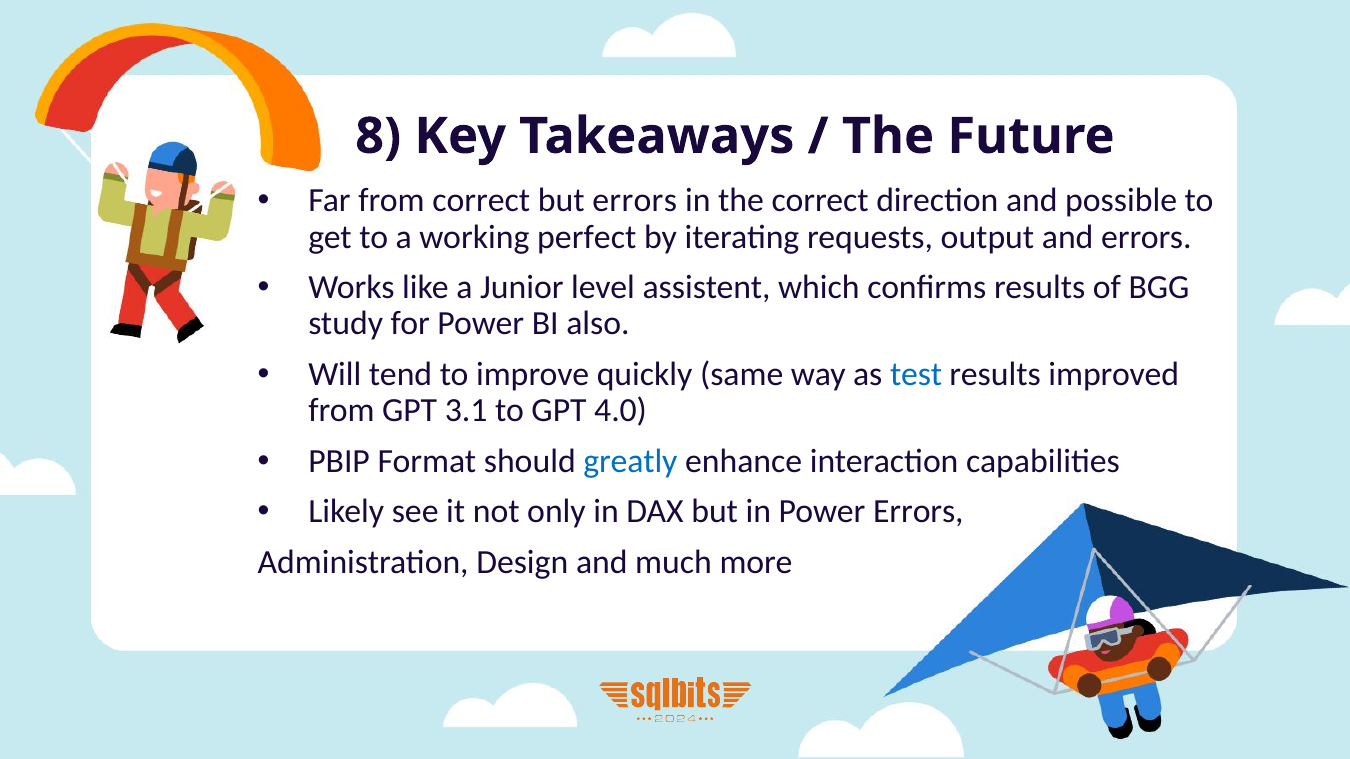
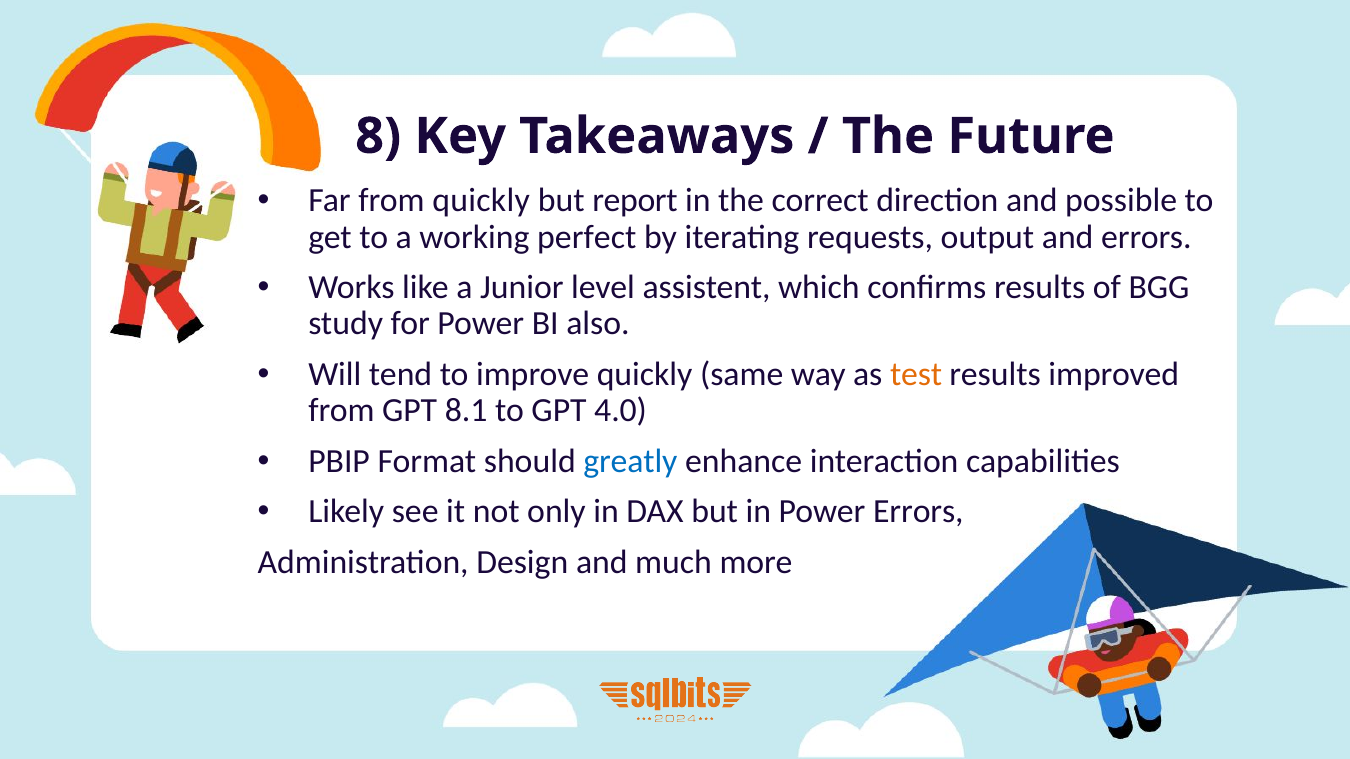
from correct: correct -> quickly
but errors: errors -> report
test colour: blue -> orange
3.1: 3.1 -> 8.1
